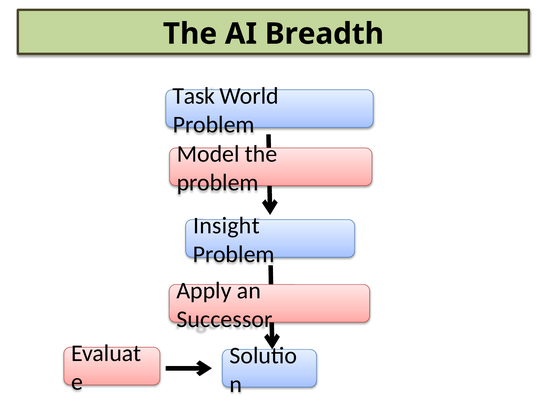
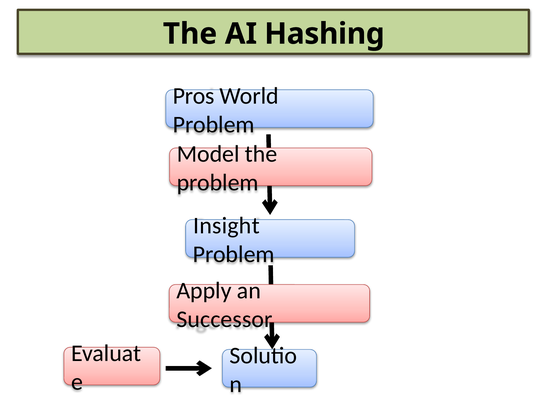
Breadth: Breadth -> Hashing
Task: Task -> Pros
